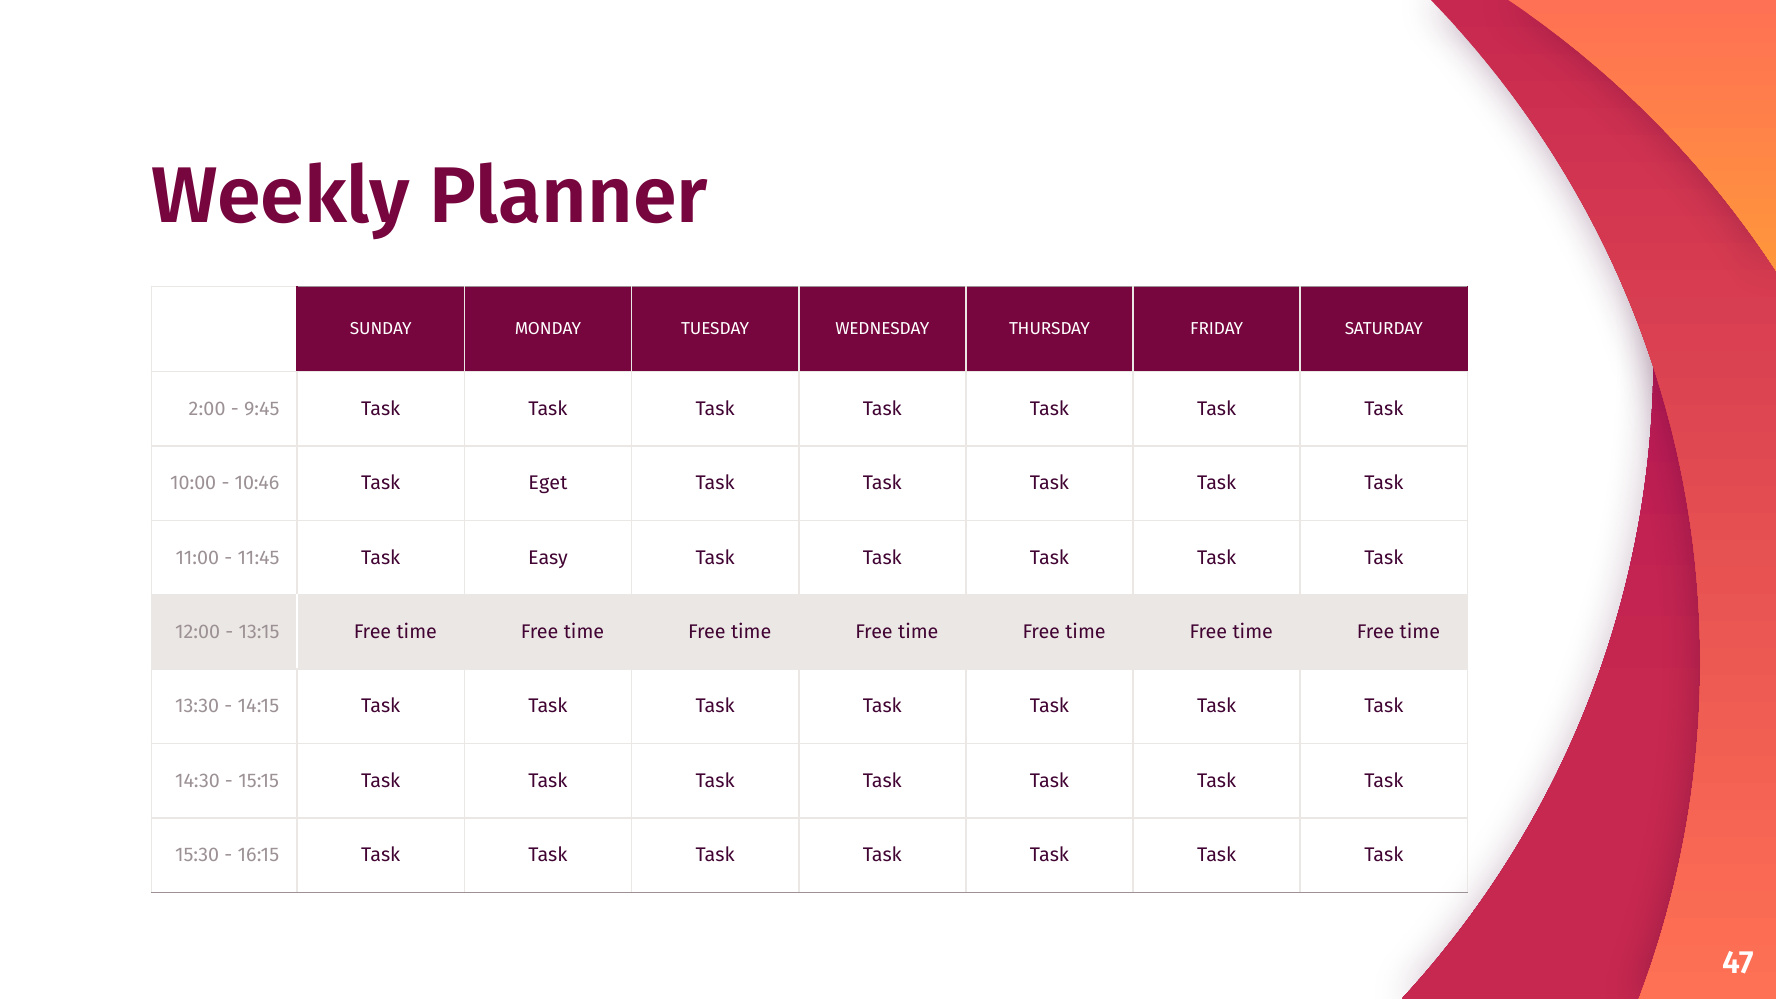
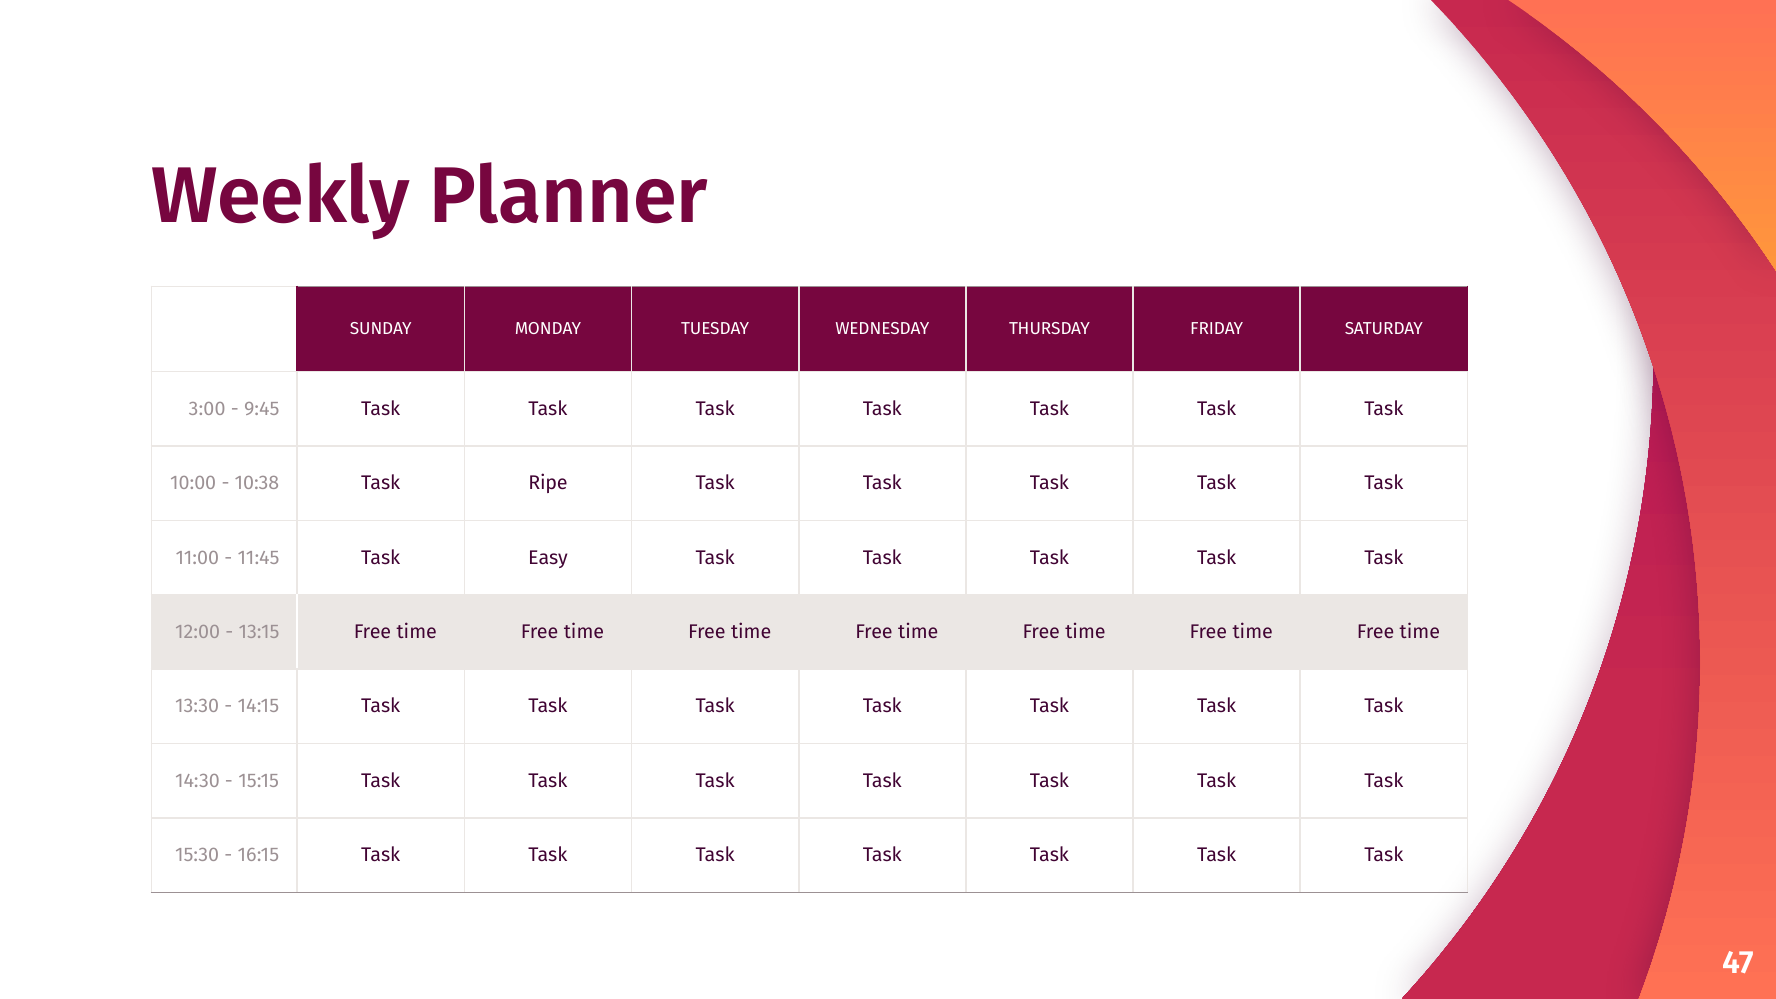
2:00: 2:00 -> 3:00
10:46: 10:46 -> 10:38
Eget: Eget -> Ripe
